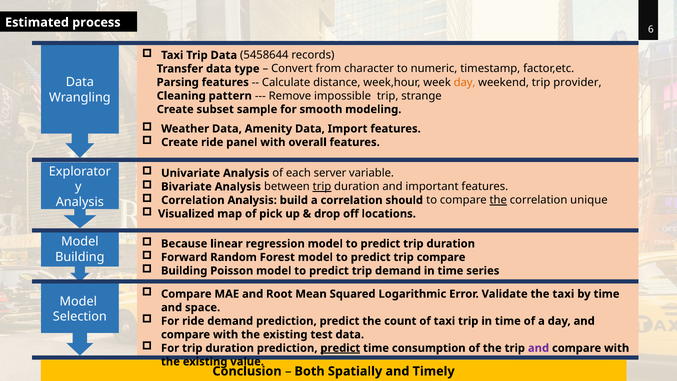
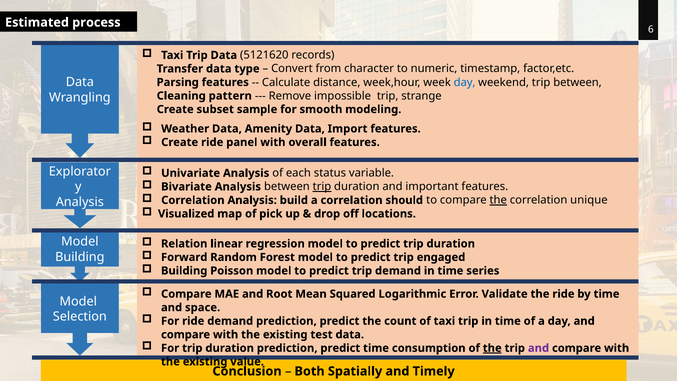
5458644: 5458644 -> 5121620
day at (465, 82) colour: orange -> blue
trip provider: provider -> between
server: server -> status
Because: Because -> Relation
trip compare: compare -> engaged
the taxi: taxi -> ride
predict at (340, 348) underline: present -> none
the at (492, 348) underline: none -> present
